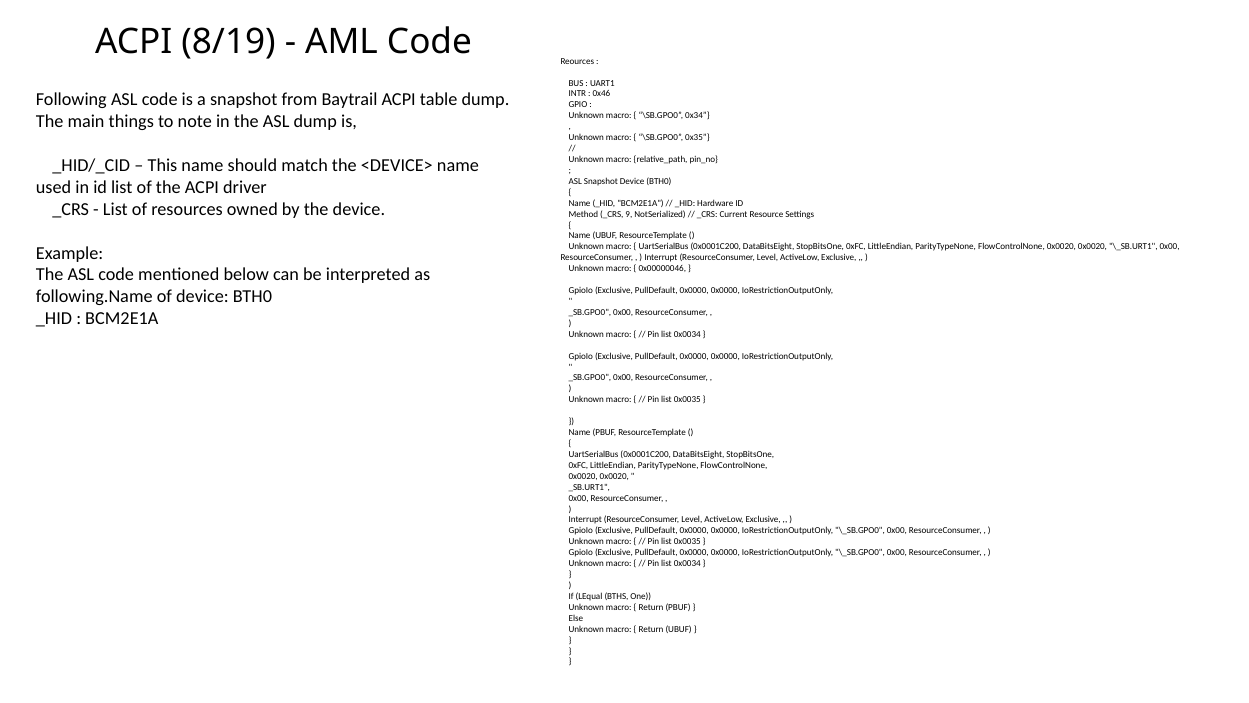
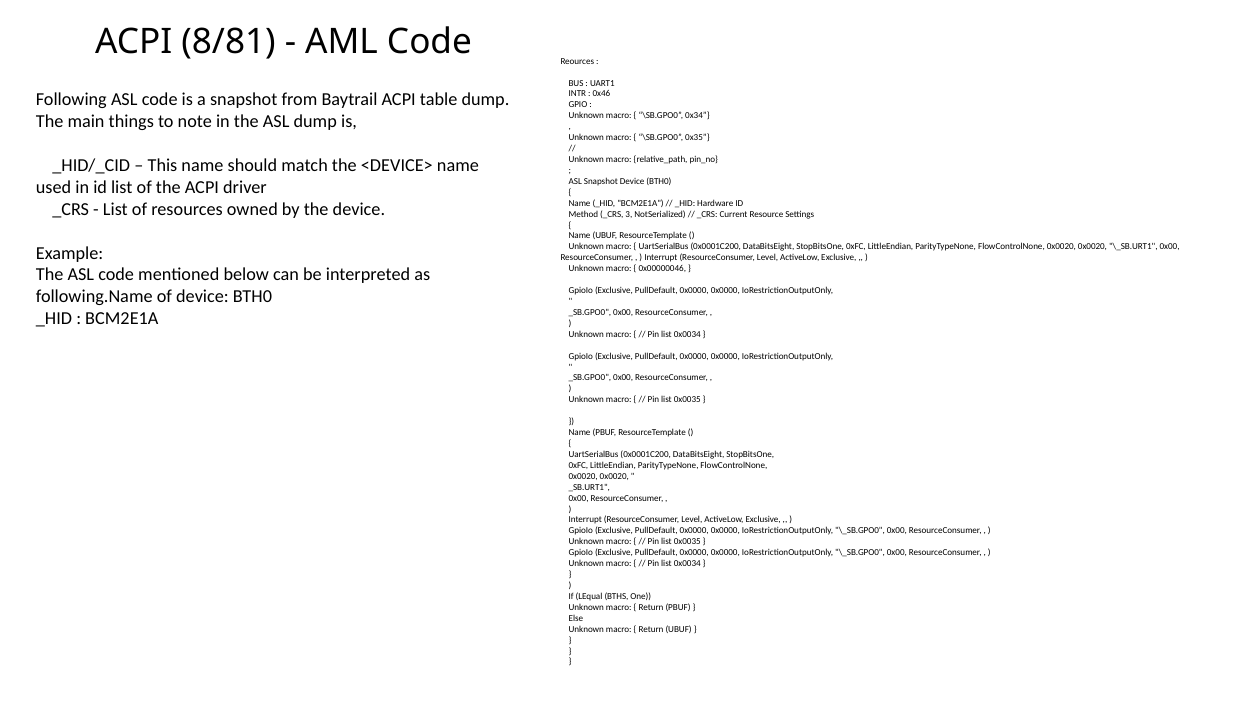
8/19: 8/19 -> 8/81
9: 9 -> 3
